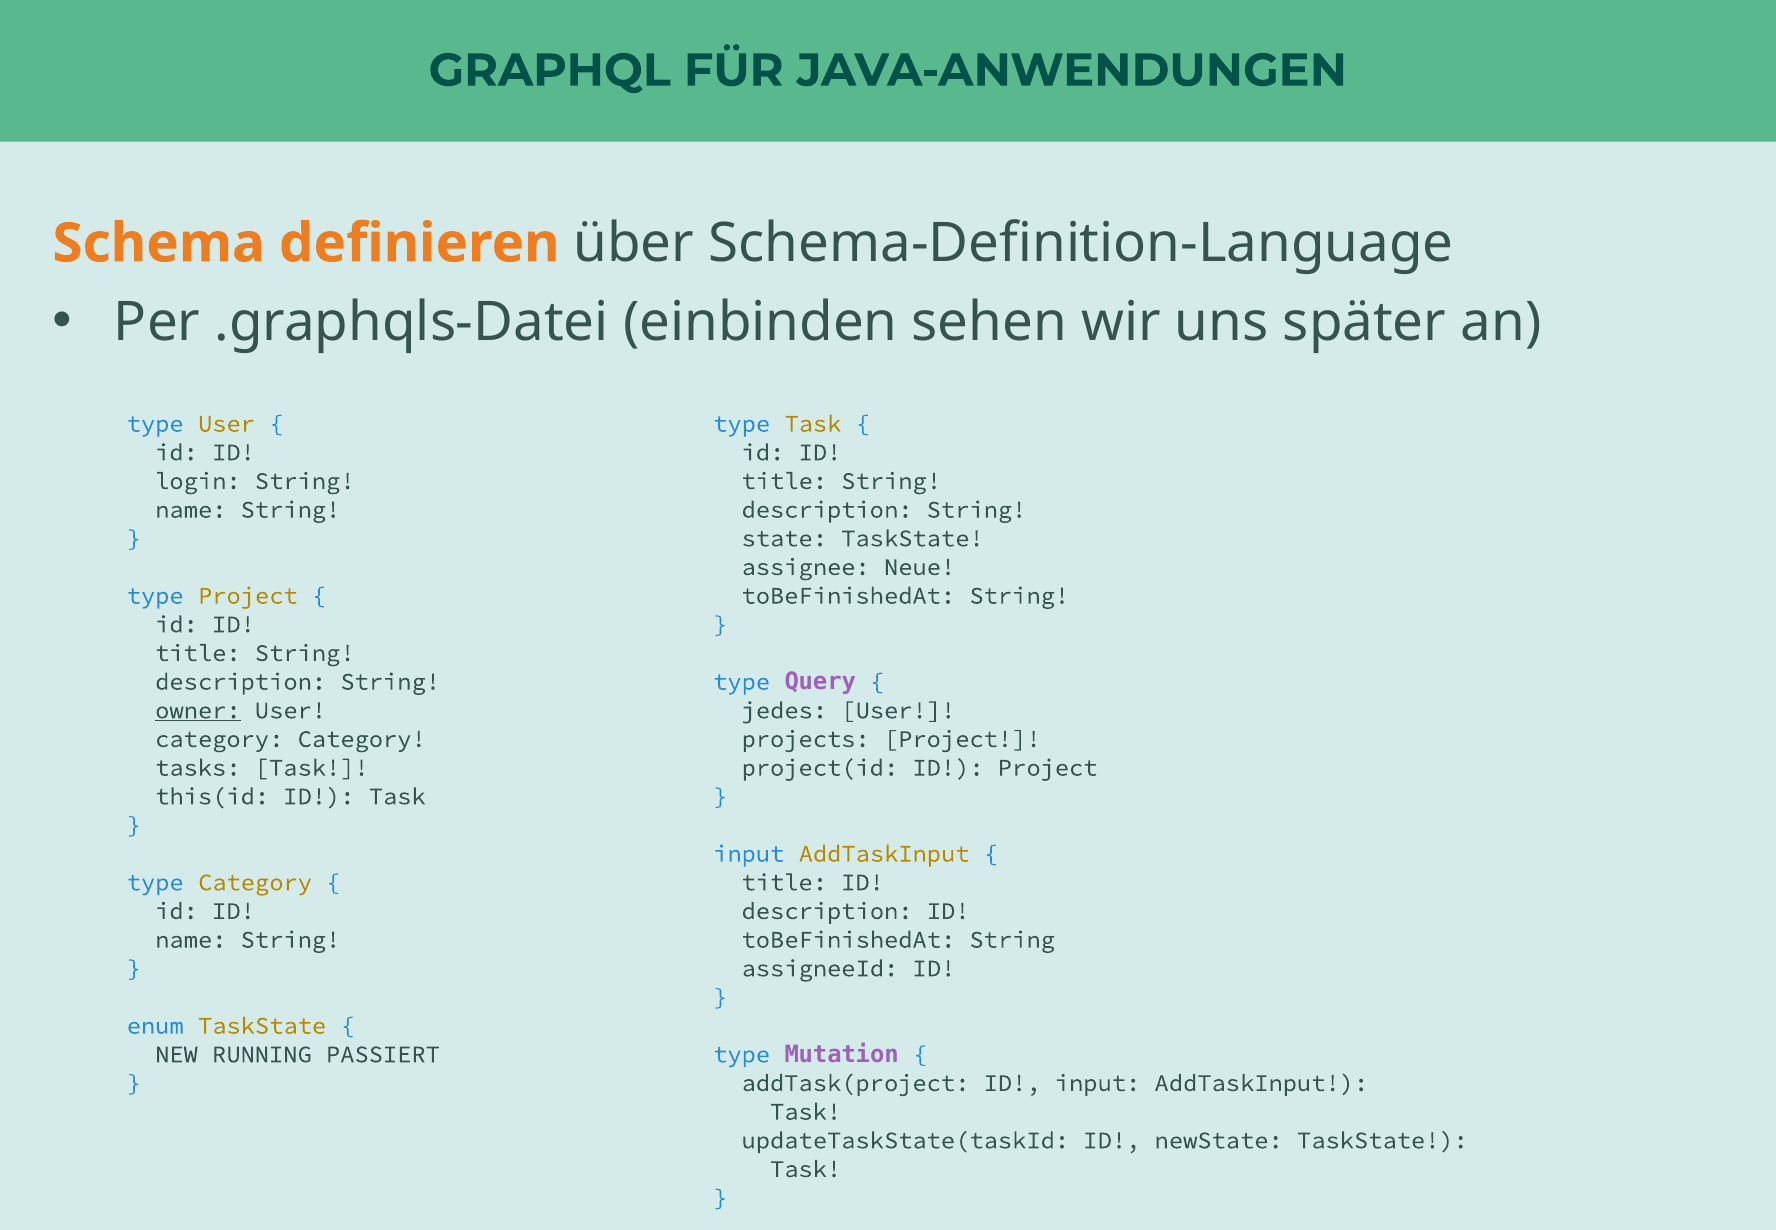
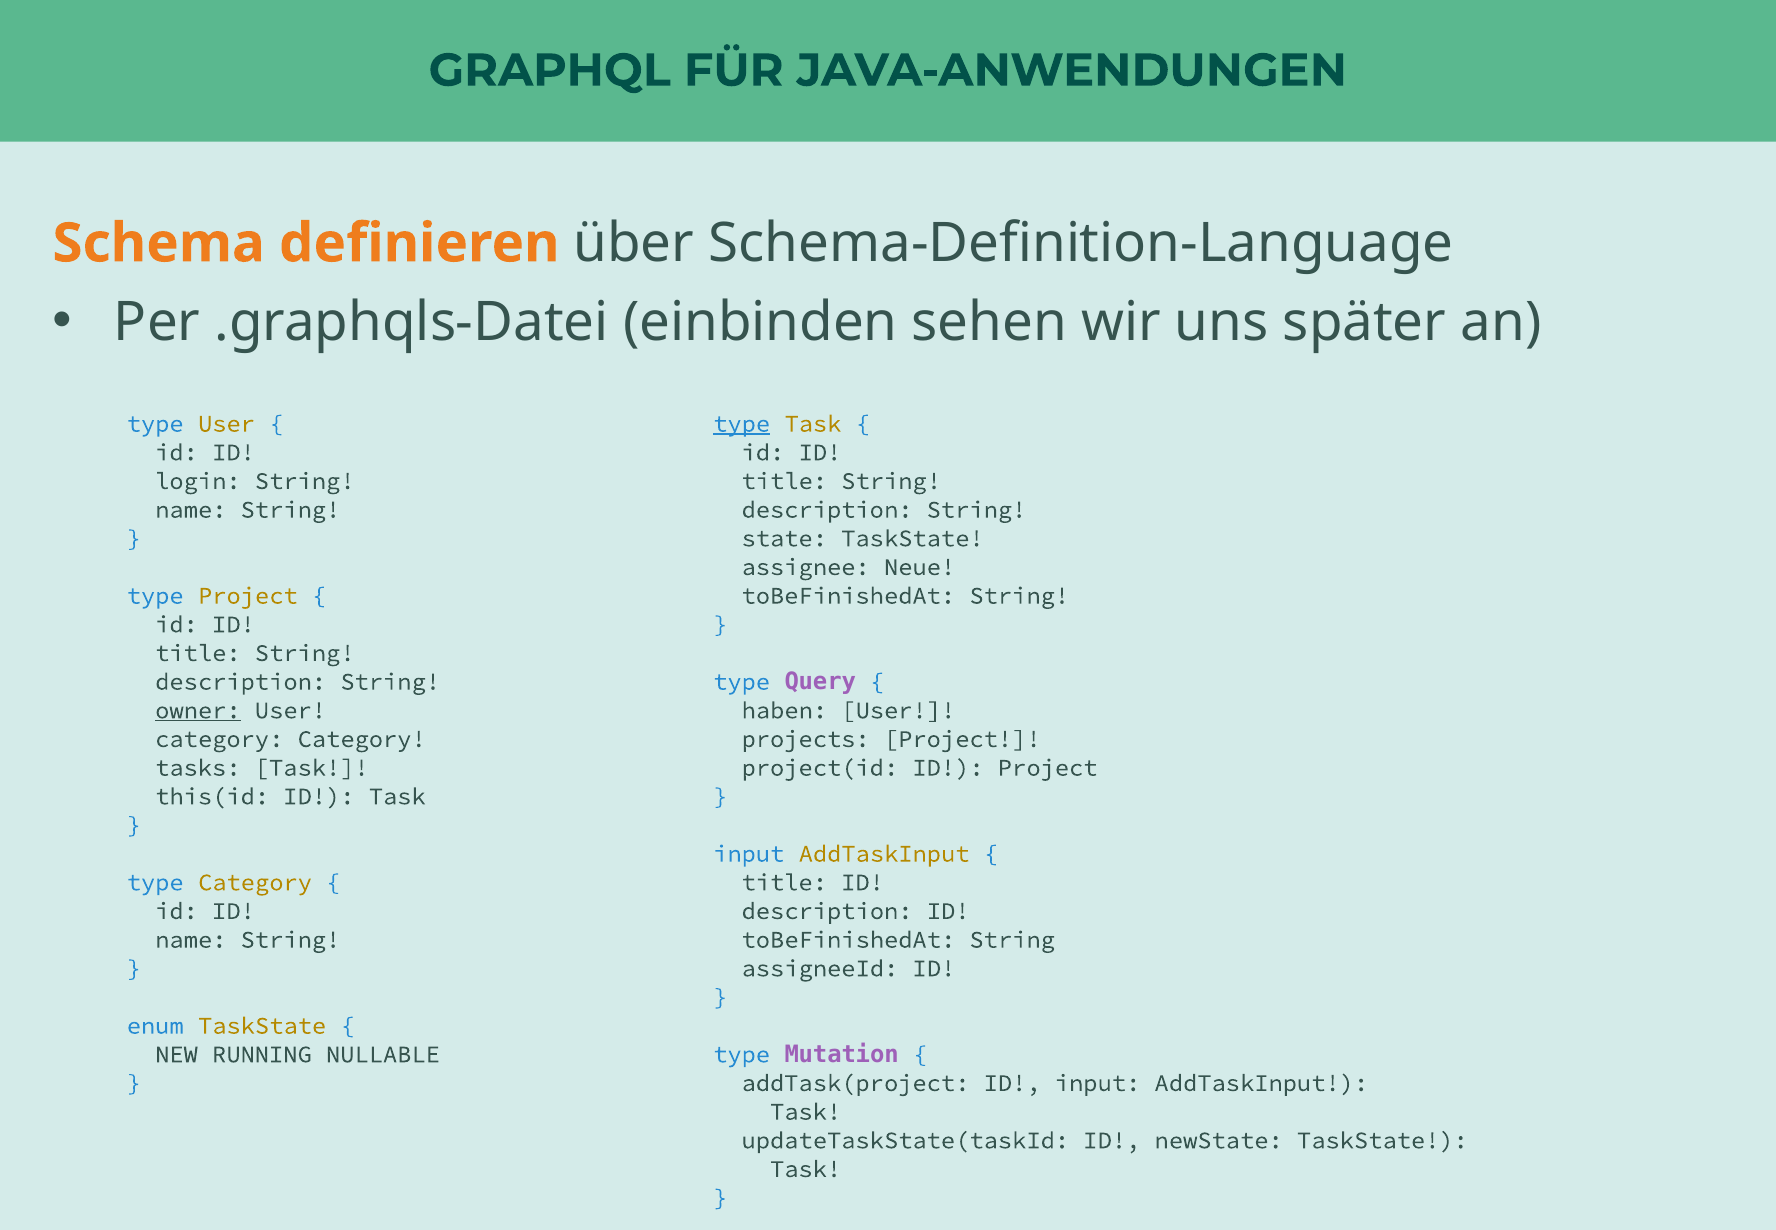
type at (742, 424) underline: none -> present
jedes: jedes -> haben
PASSIERT: PASSIERT -> NULLABLE
